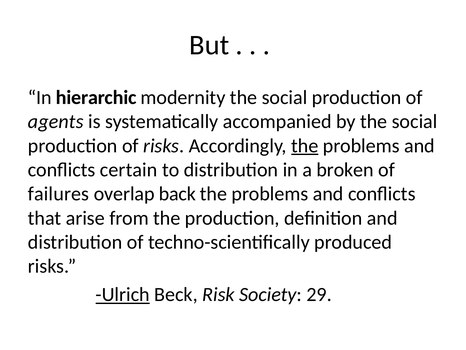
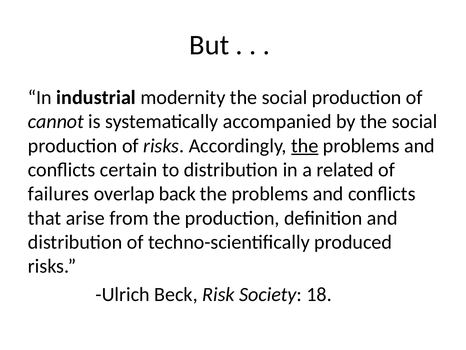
hierarchic: hierarchic -> industrial
agents: agents -> cannot
broken: broken -> related
Ulrich underline: present -> none
29: 29 -> 18
